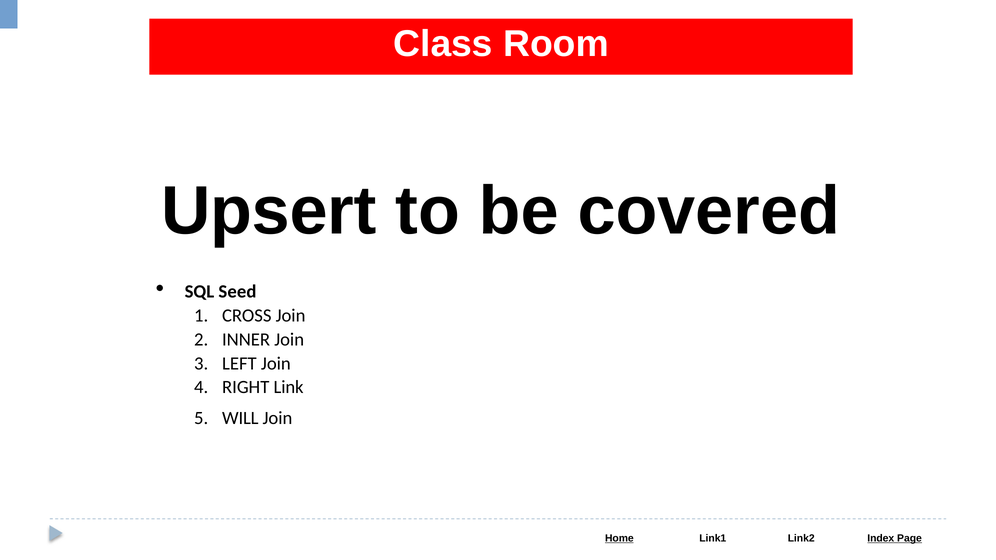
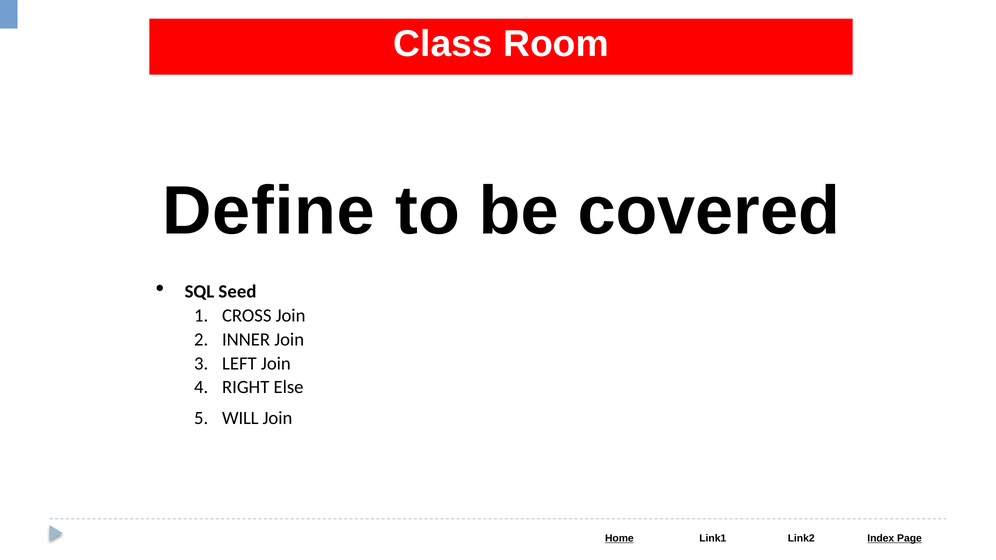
Upsert: Upsert -> Define
Link: Link -> Else
